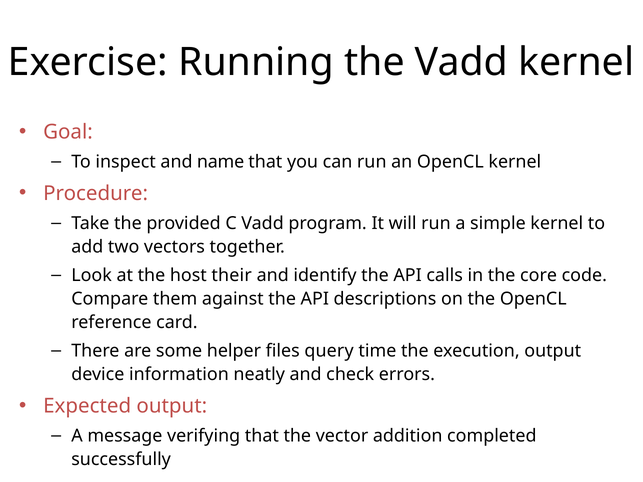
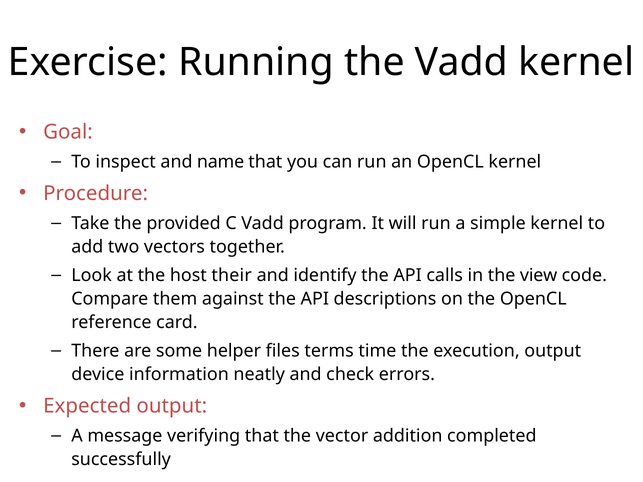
core: core -> view
query: query -> terms
